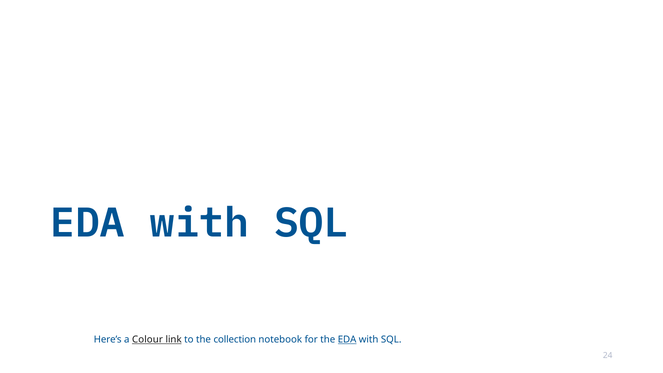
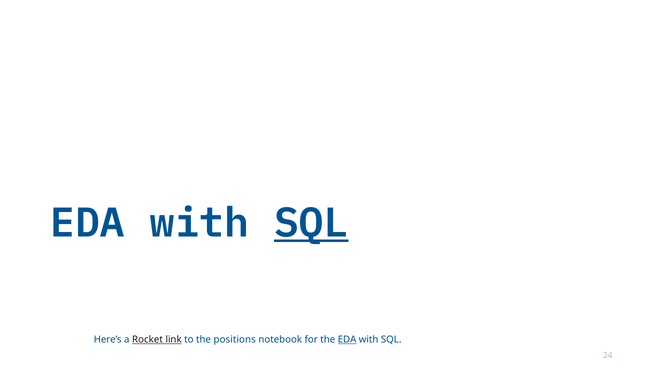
SQL at (311, 223) underline: none -> present
Colour: Colour -> Rocket
collection: collection -> positions
